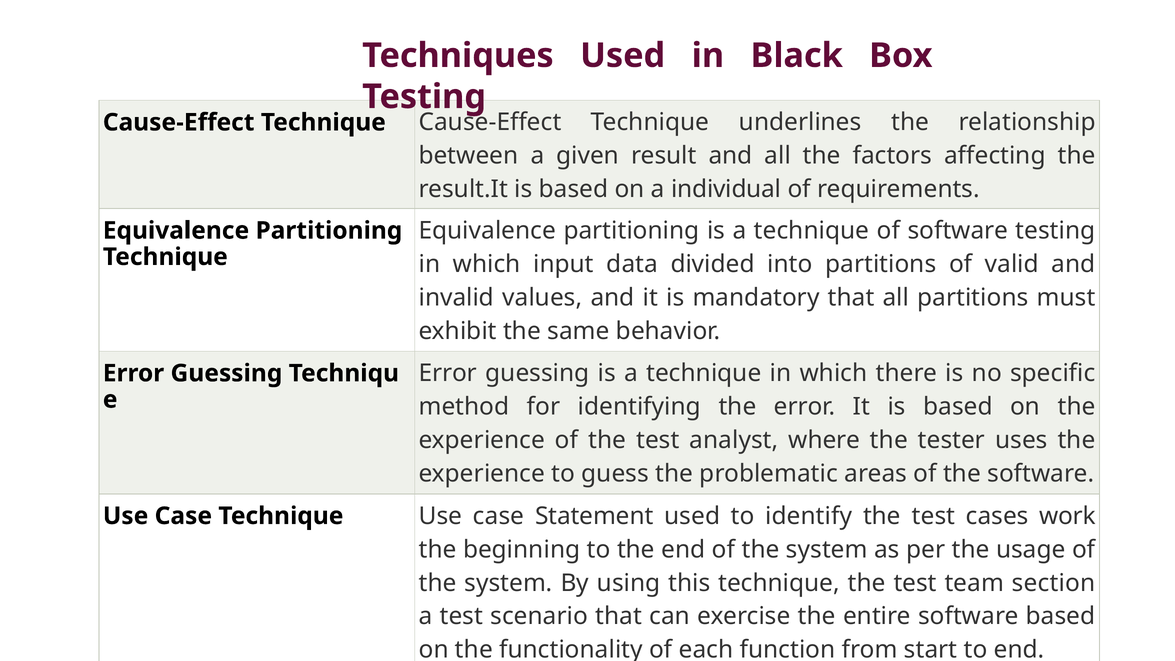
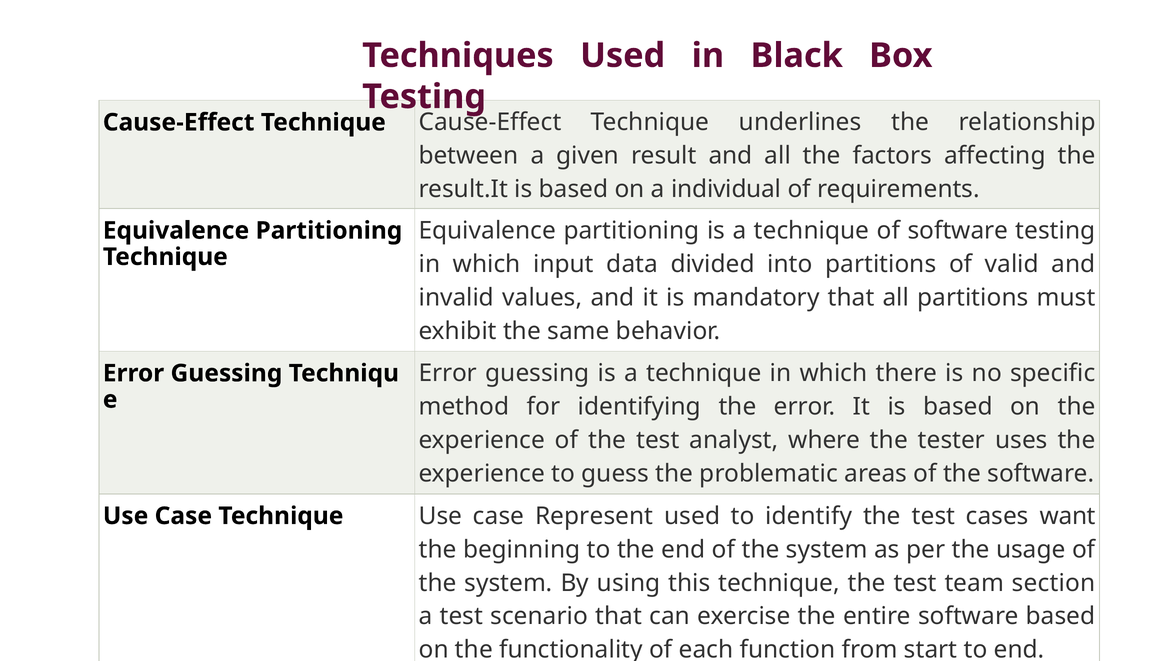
Statement: Statement -> Represent
work: work -> want
